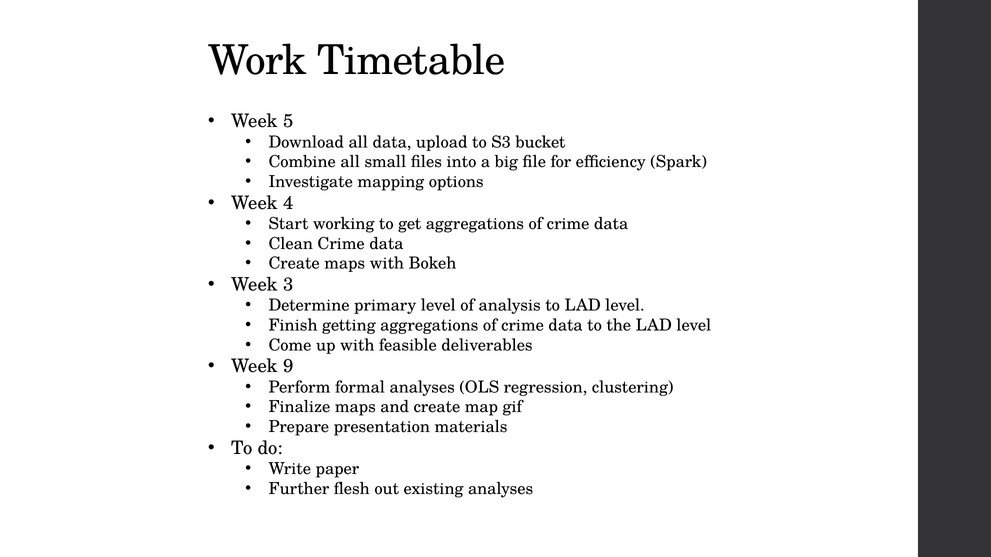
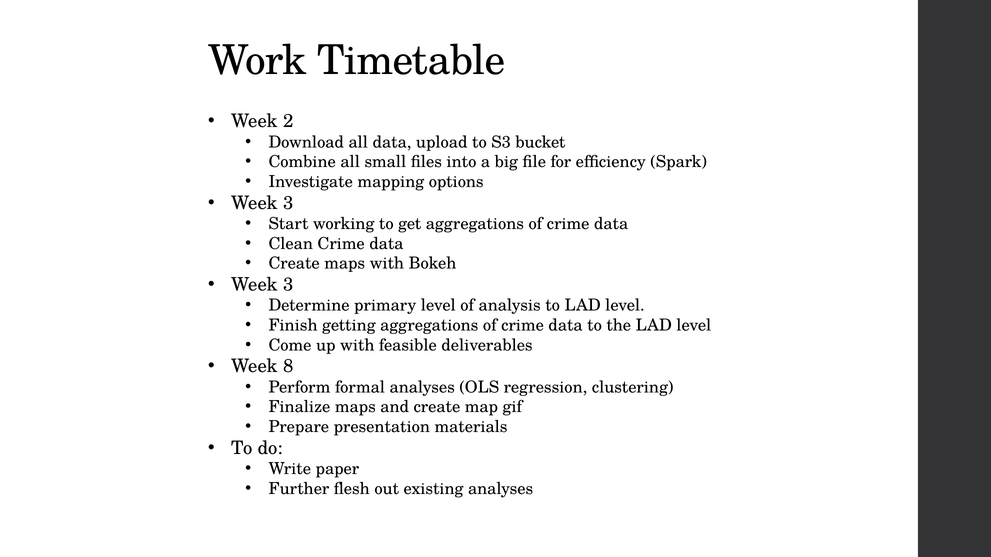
5: 5 -> 2
4 at (288, 203): 4 -> 3
9: 9 -> 8
